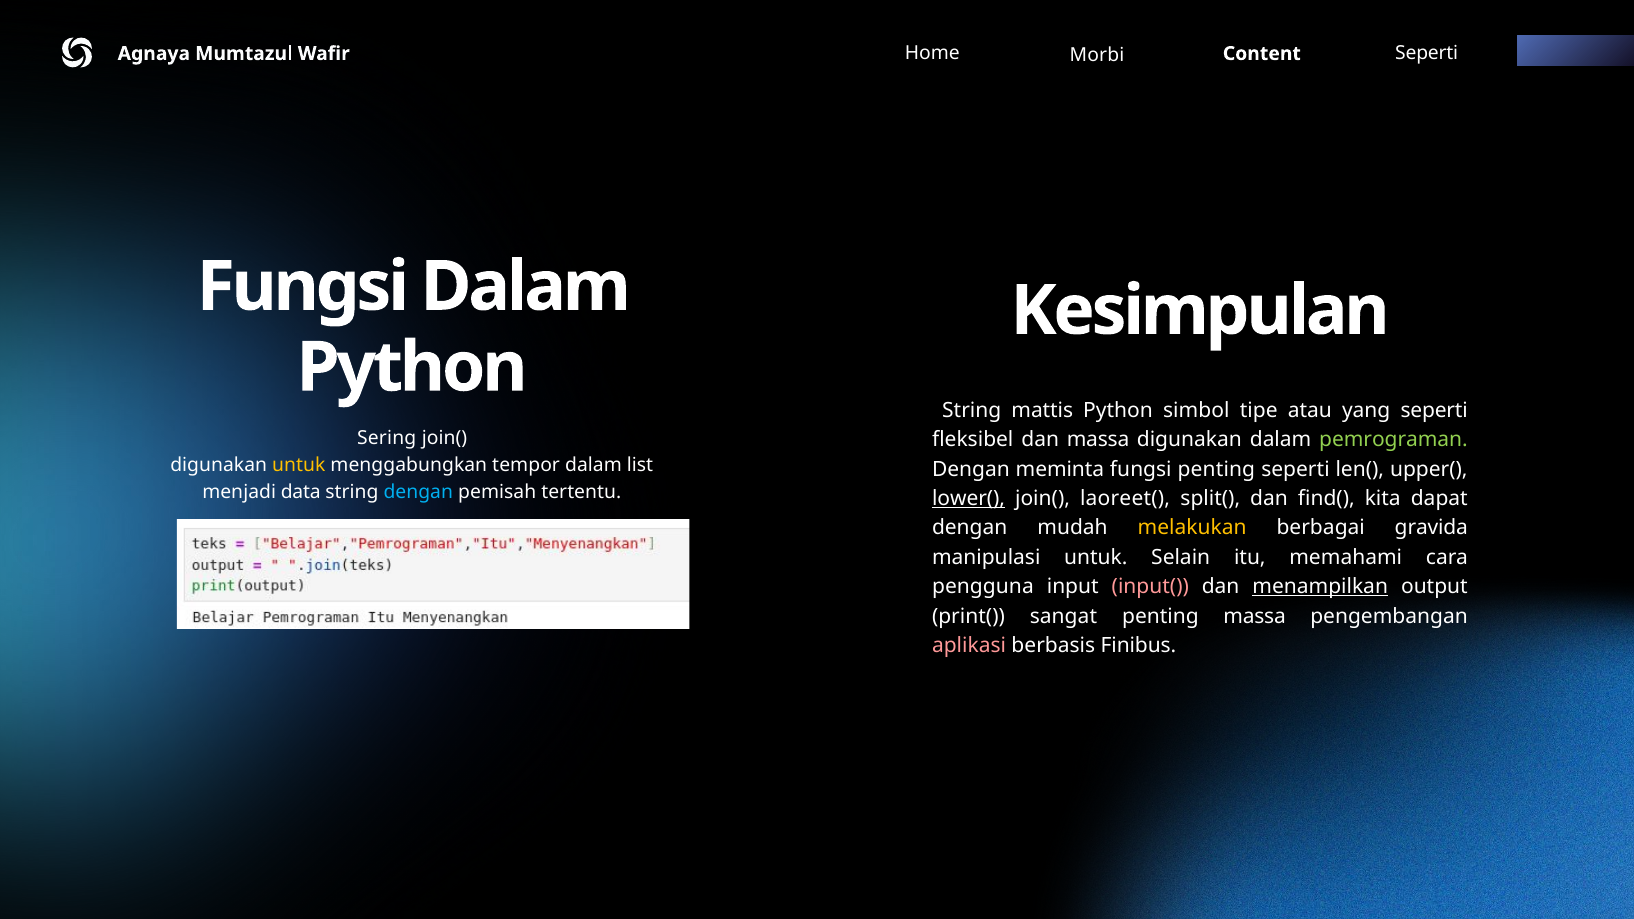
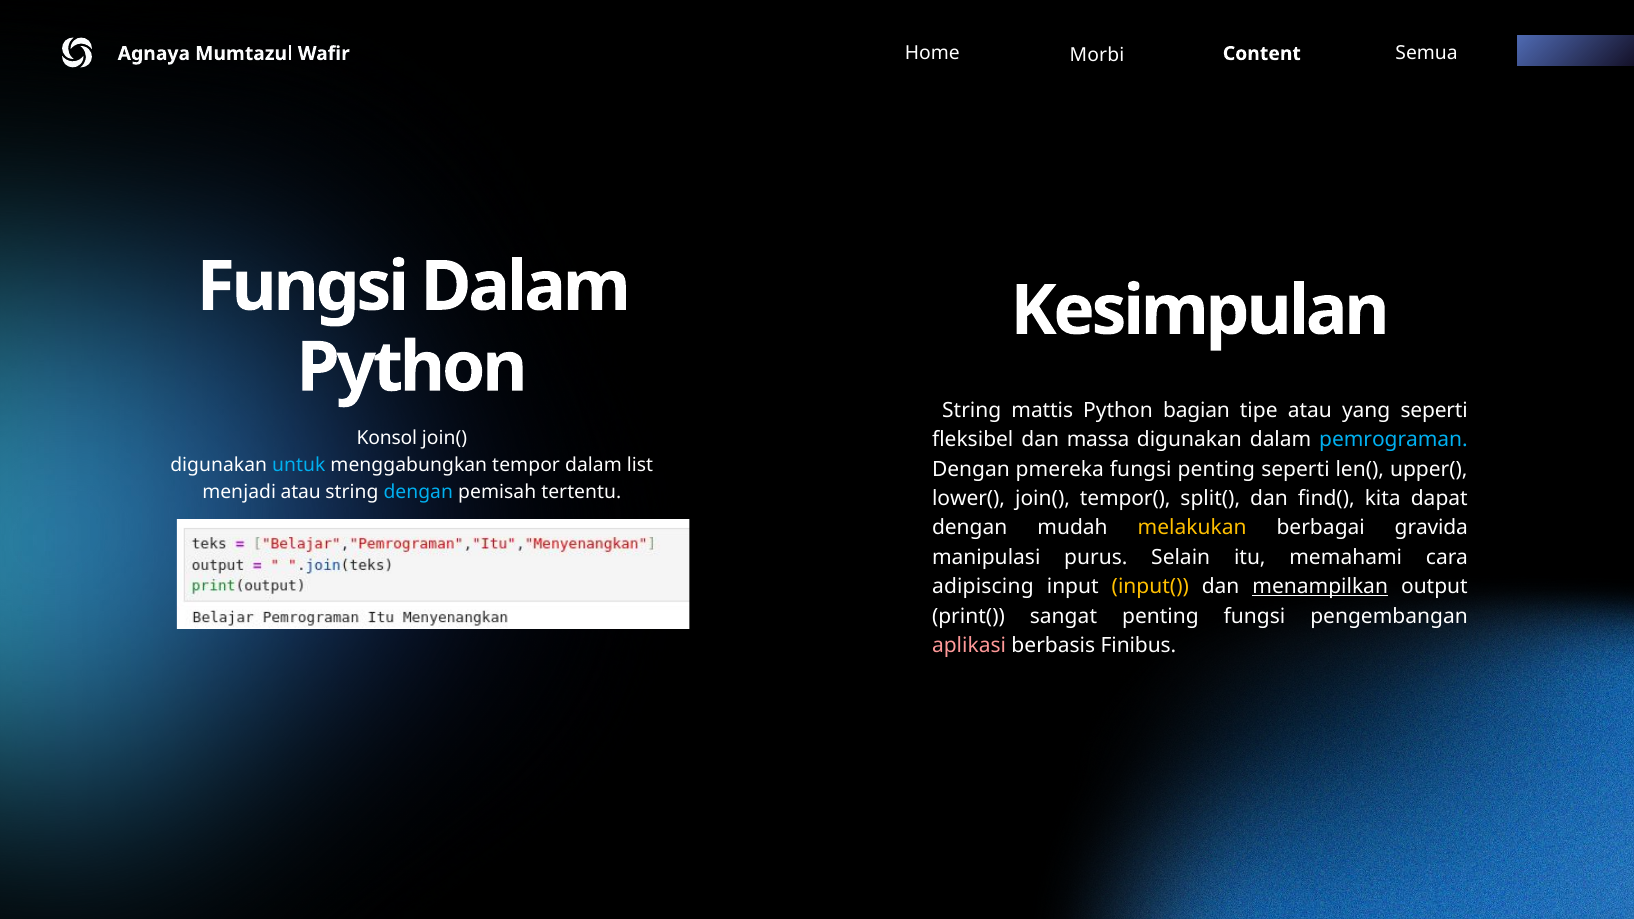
Content Seperti: Seperti -> Semua
simbol: simbol -> bagian
Sering: Sering -> Konsol
pemrograman colour: light green -> light blue
untuk at (299, 465) colour: yellow -> light blue
meminta: meminta -> pmereka
menjadi data: data -> atau
lower( underline: present -> none
laoreet(: laoreet( -> tempor(
manipulasi untuk: untuk -> purus
pengguna: pengguna -> adipiscing
input( colour: pink -> yellow
penting massa: massa -> fungsi
